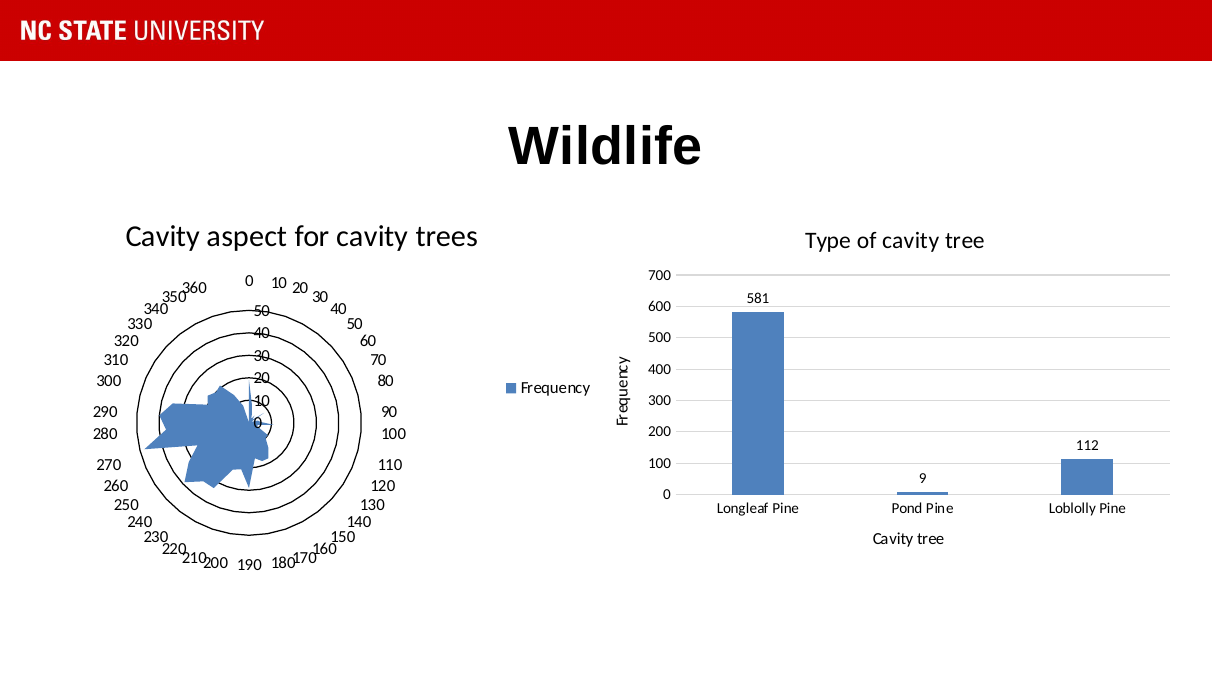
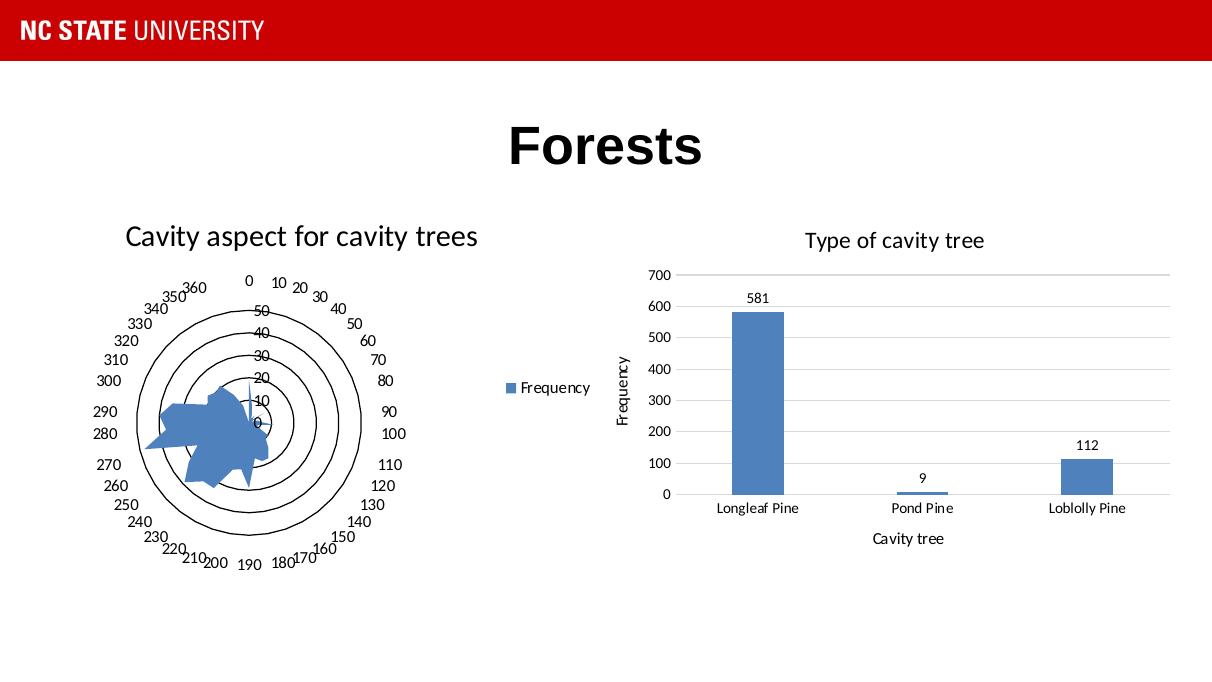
Wildlife: Wildlife -> Forests
